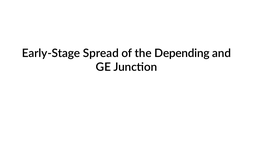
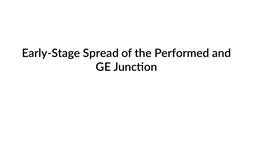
Depending: Depending -> Performed
